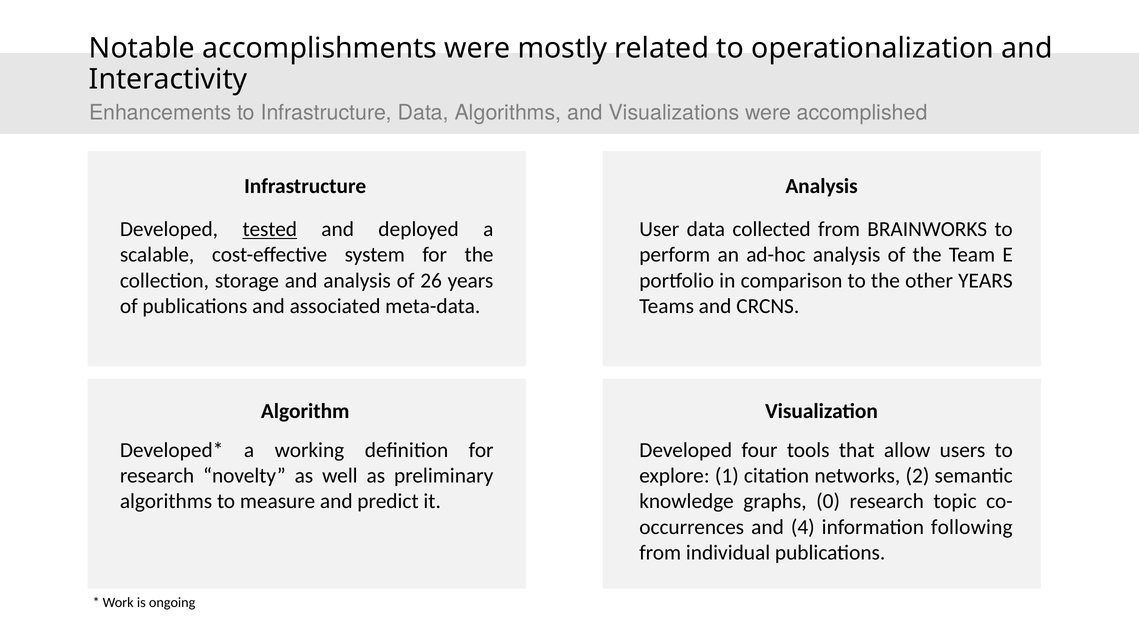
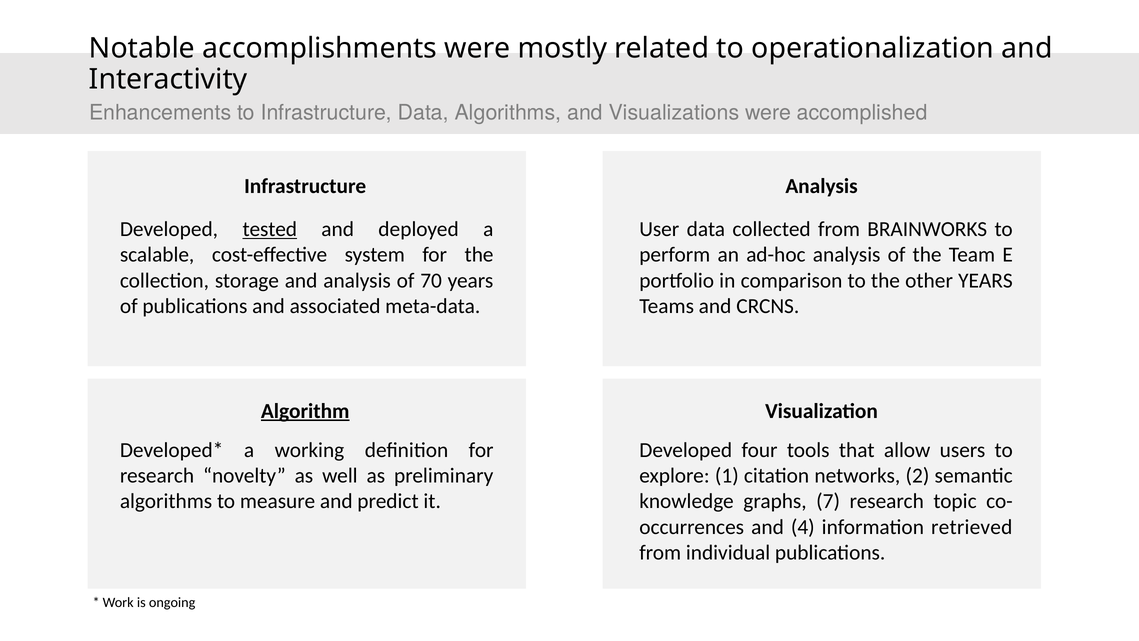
26: 26 -> 70
Algorithm underline: none -> present
0: 0 -> 7
following: following -> retrieved
